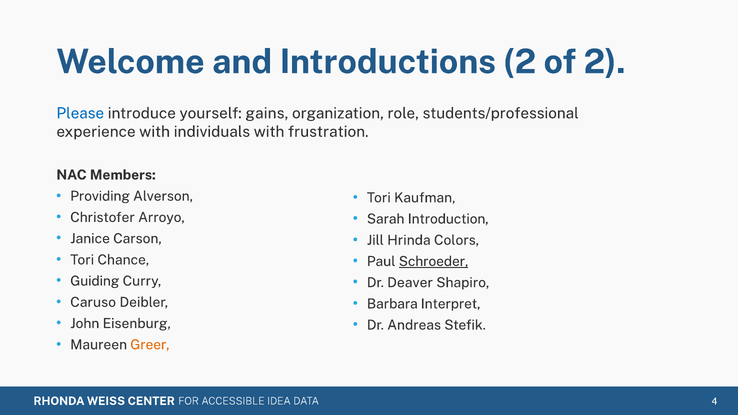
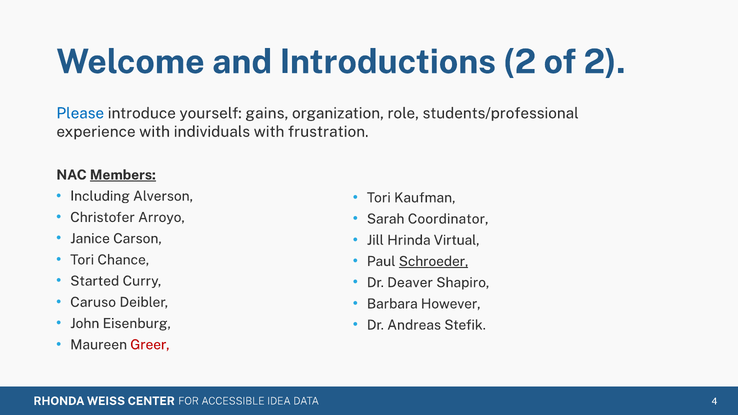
Members underline: none -> present
Providing: Providing -> Including
Introduction: Introduction -> Coordinator
Colors: Colors -> Virtual
Guiding: Guiding -> Started
Interpret: Interpret -> However
Greer colour: orange -> red
